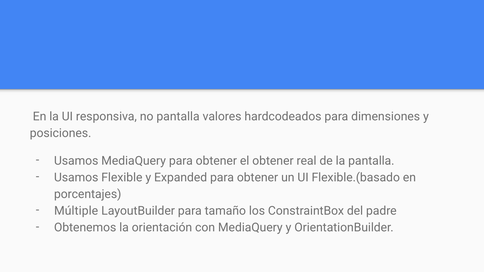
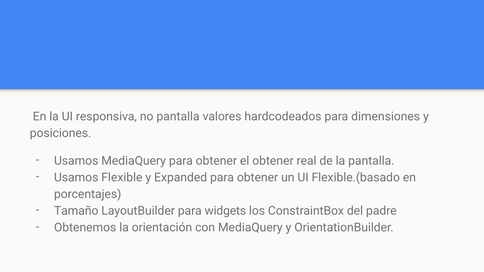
Múltiple: Múltiple -> Tamaño
tamaño: tamaño -> widgets
